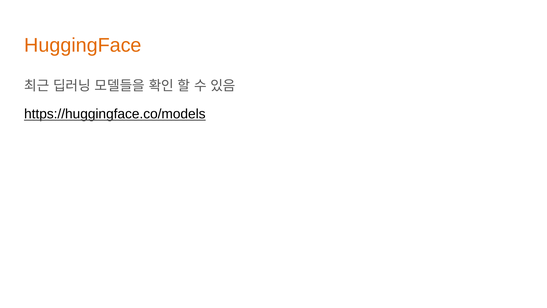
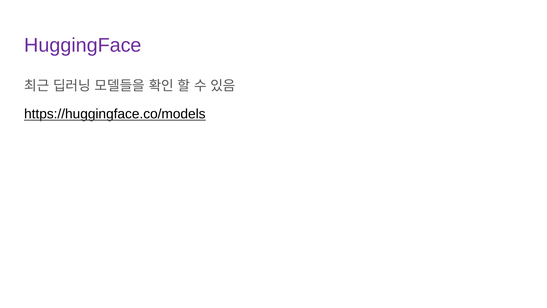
HuggingFace colour: orange -> purple
